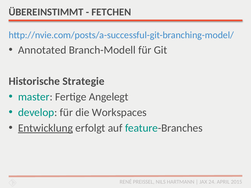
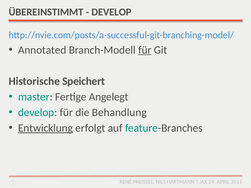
FETCHEN at (111, 12): FETCHEN -> DEVELOP
für at (145, 50) underline: none -> present
Strategie: Strategie -> Speichert
Workspaces: Workspaces -> Behandlung
